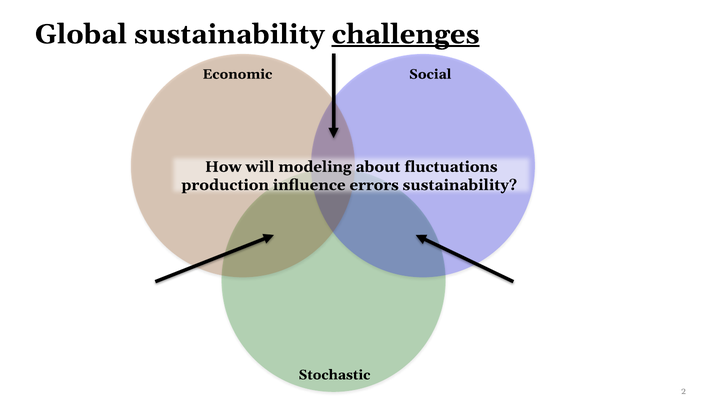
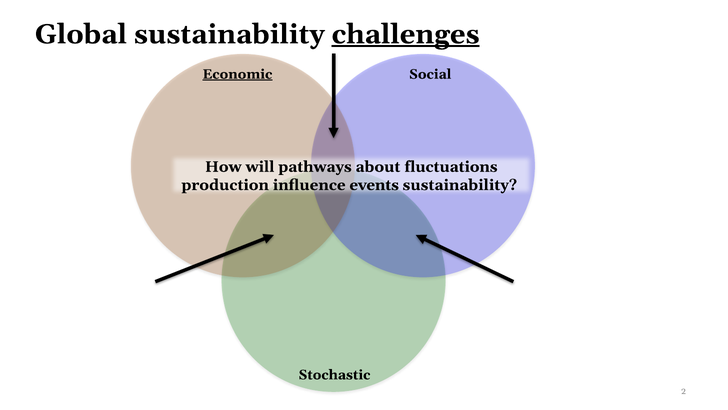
Economic underline: none -> present
modeling: modeling -> pathways
errors: errors -> events
